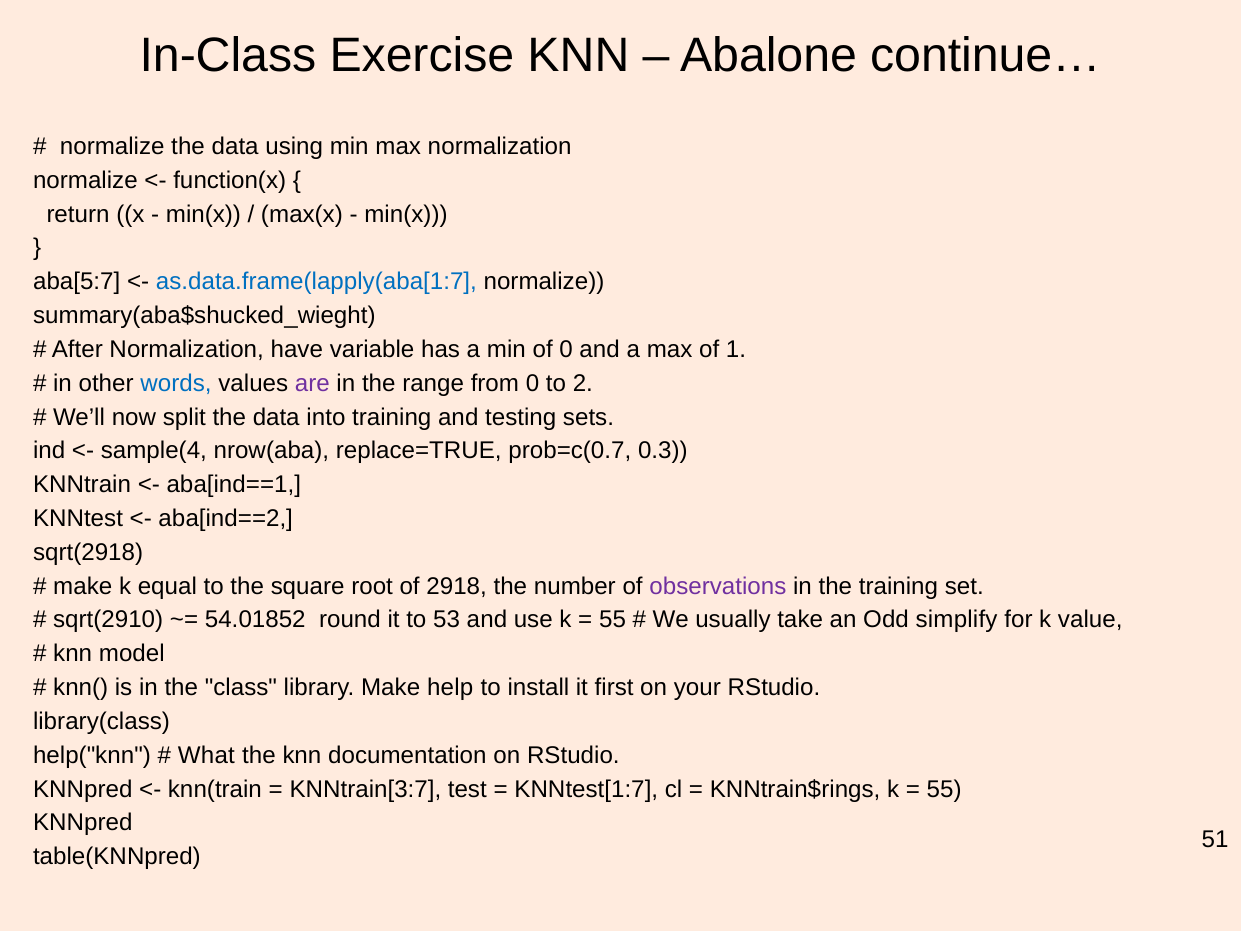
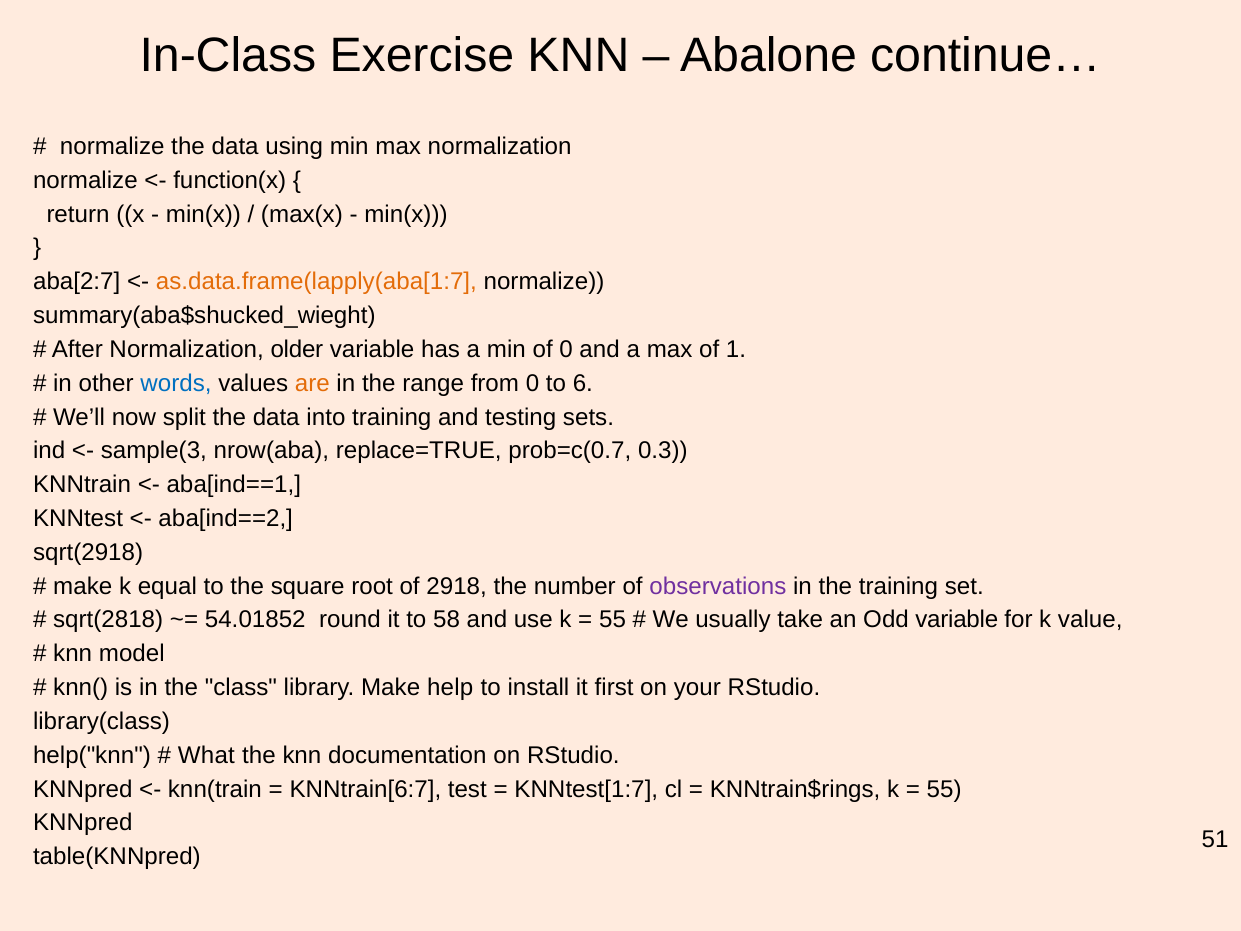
aba[5:7: aba[5:7 -> aba[2:7
as.data.frame(lapply(aba[1:7 colour: blue -> orange
have: have -> older
are colour: purple -> orange
2: 2 -> 6
sample(4: sample(4 -> sample(3
sqrt(2910: sqrt(2910 -> sqrt(2818
53: 53 -> 58
Odd simplify: simplify -> variable
KNNtrain[3:7: KNNtrain[3:7 -> KNNtrain[6:7
